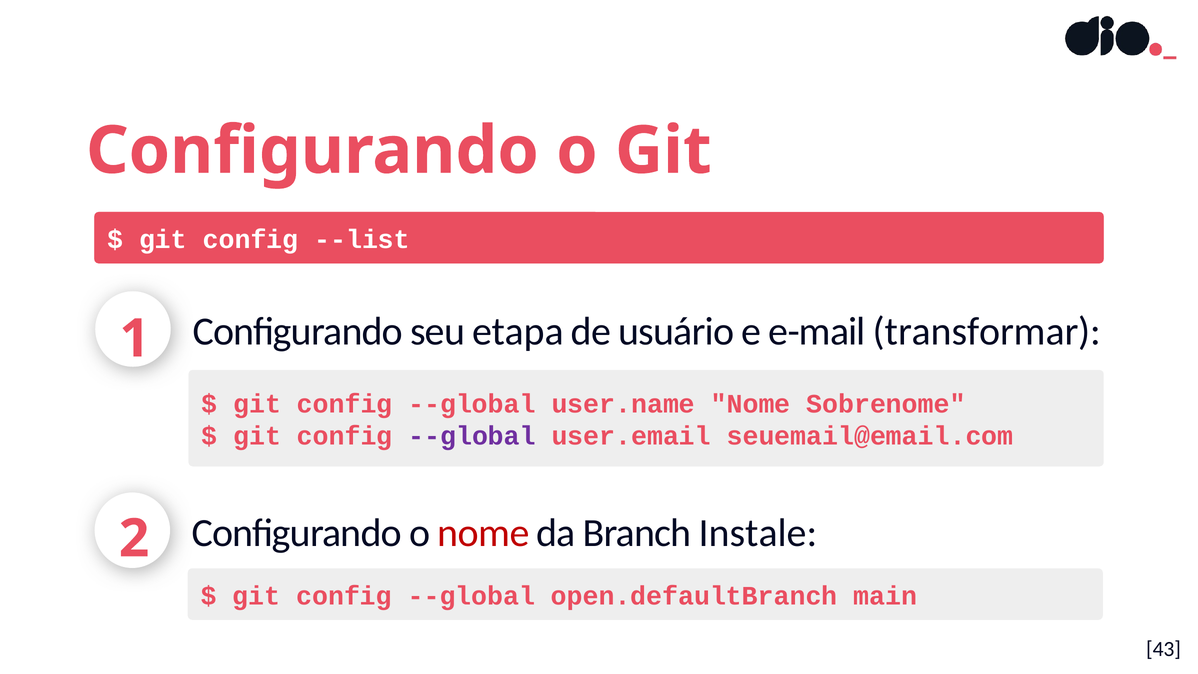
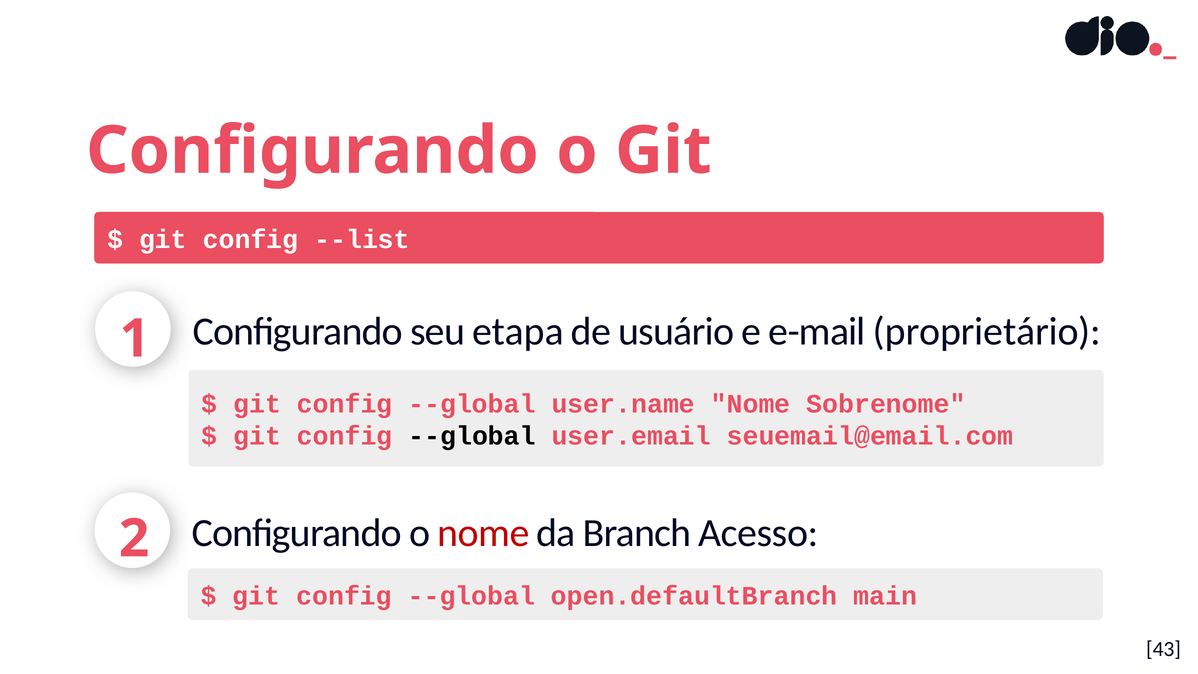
transformar: transformar -> proprietário
--global at (472, 436) colour: purple -> black
Instale: Instale -> Acesso
